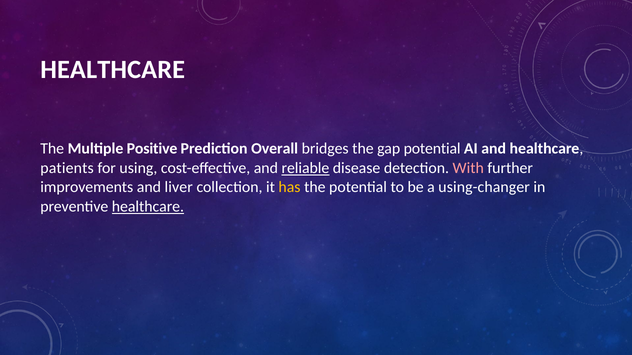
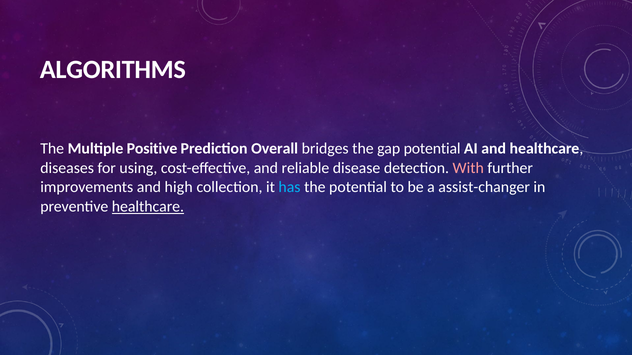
HEALTHCARE at (113, 70): HEALTHCARE -> ALGORITHMS
patients: patients -> diseases
reliable underline: present -> none
liver: liver -> high
has colour: yellow -> light blue
using-changer: using-changer -> assist-changer
